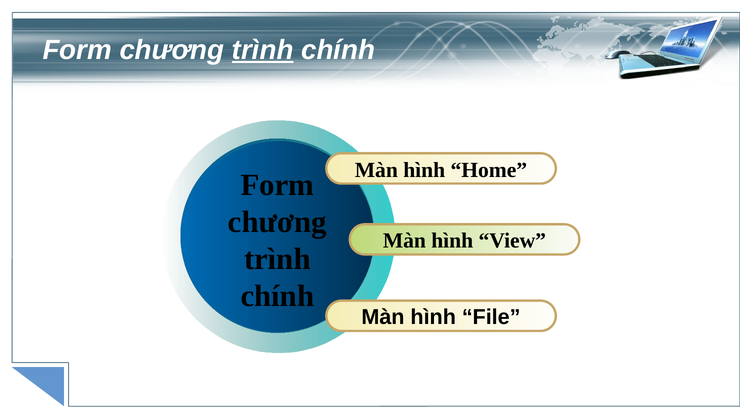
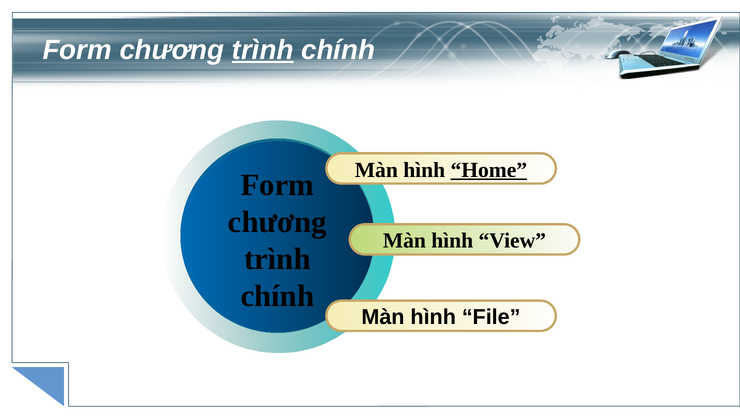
Home underline: none -> present
